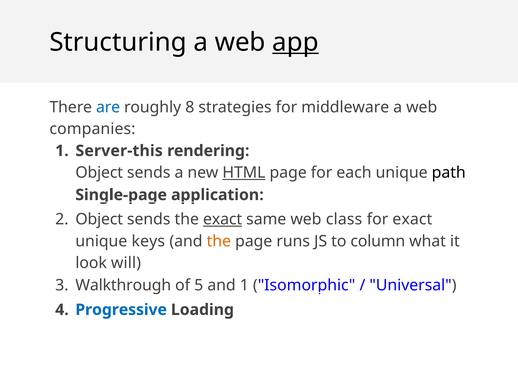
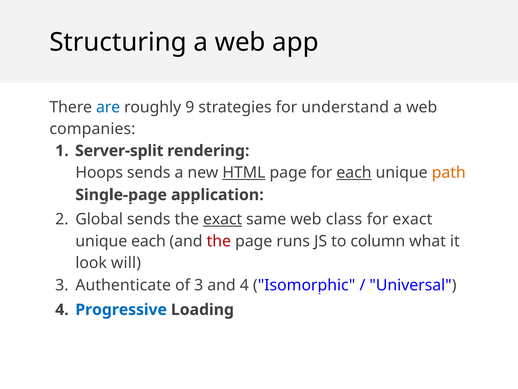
app underline: present -> none
8: 8 -> 9
middleware: middleware -> understand
Server-this: Server-this -> Server-split
Object at (99, 172): Object -> Hoops
each at (354, 172) underline: none -> present
path colour: black -> orange
2 Object: Object -> Global
unique keys: keys -> each
the at (219, 241) colour: orange -> red
Walkthrough: Walkthrough -> Authenticate
of 5: 5 -> 3
and 1: 1 -> 4
